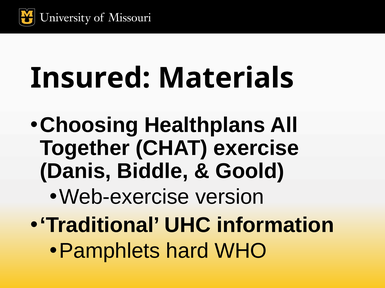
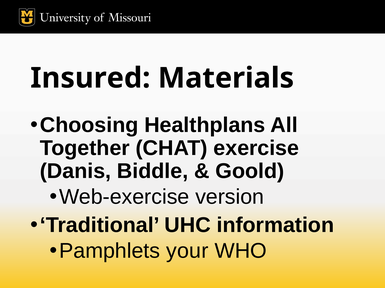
hard: hard -> your
